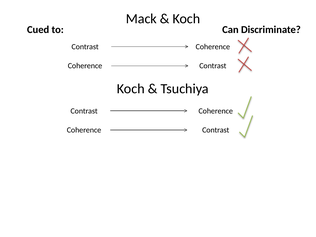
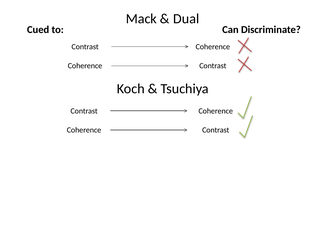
Koch at (186, 19): Koch -> Dual
